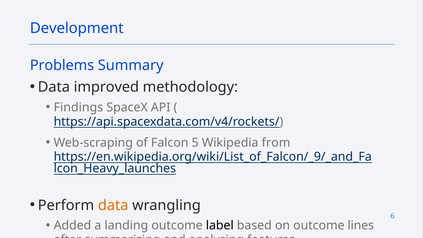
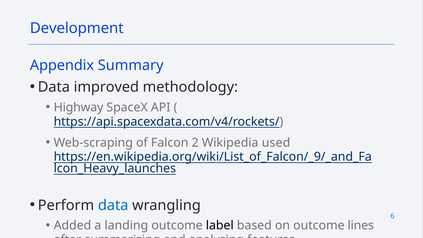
Problems: Problems -> Appendix
Findings: Findings -> Highway
5: 5 -> 2
from: from -> used
data at (113, 205) colour: orange -> blue
